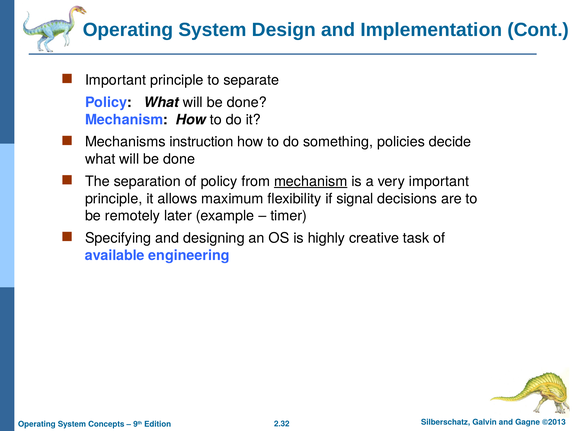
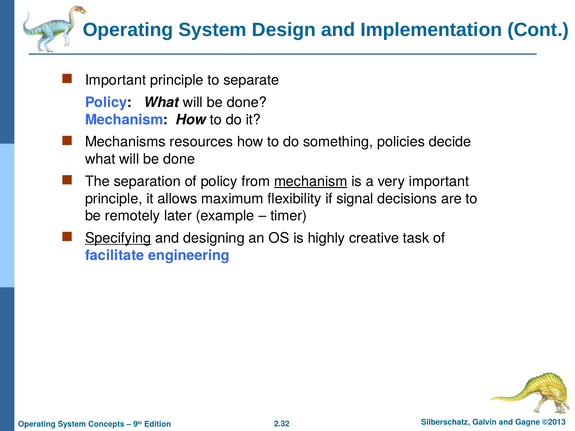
instruction: instruction -> resources
Specifying underline: none -> present
available: available -> facilitate
